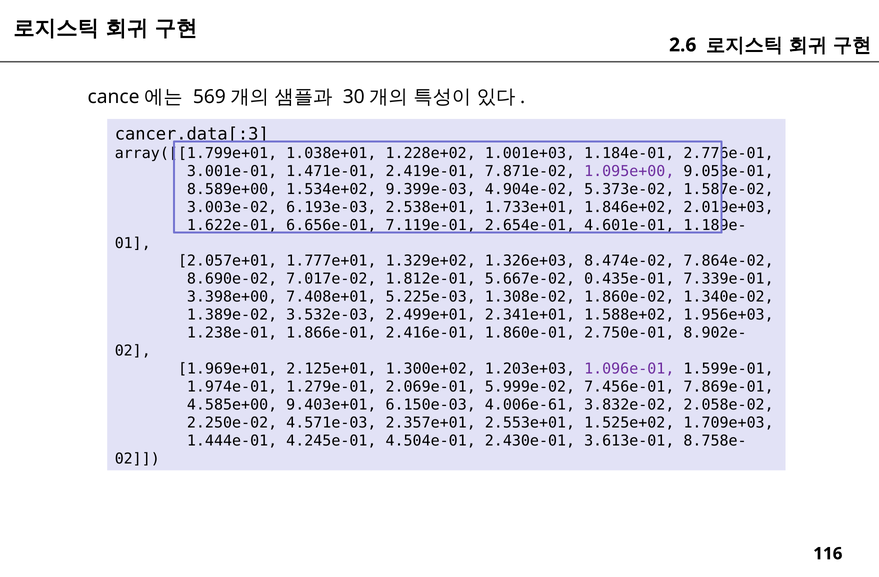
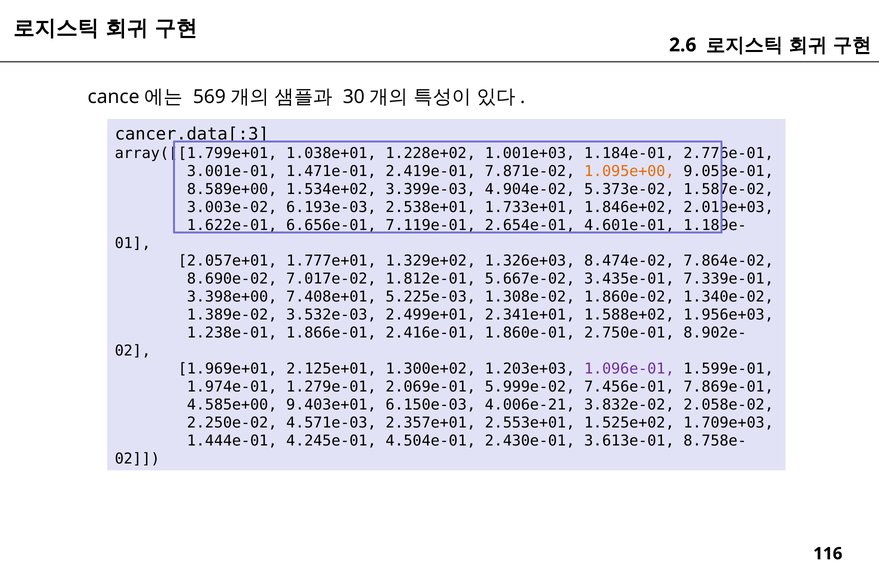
1.095e+00 colour: purple -> orange
9.399e-03: 9.399e-03 -> 3.399e-03
0.435e-01: 0.435e-01 -> 3.435e-01
4.006e-61: 4.006e-61 -> 4.006e-21
